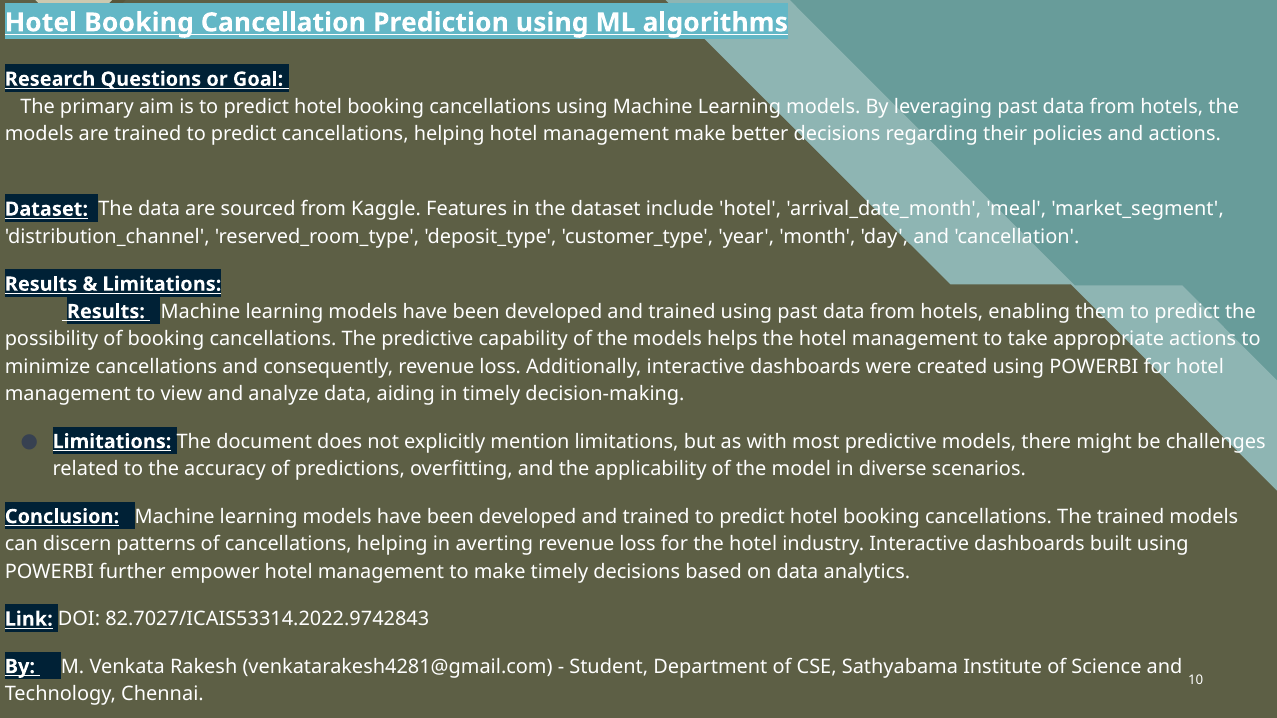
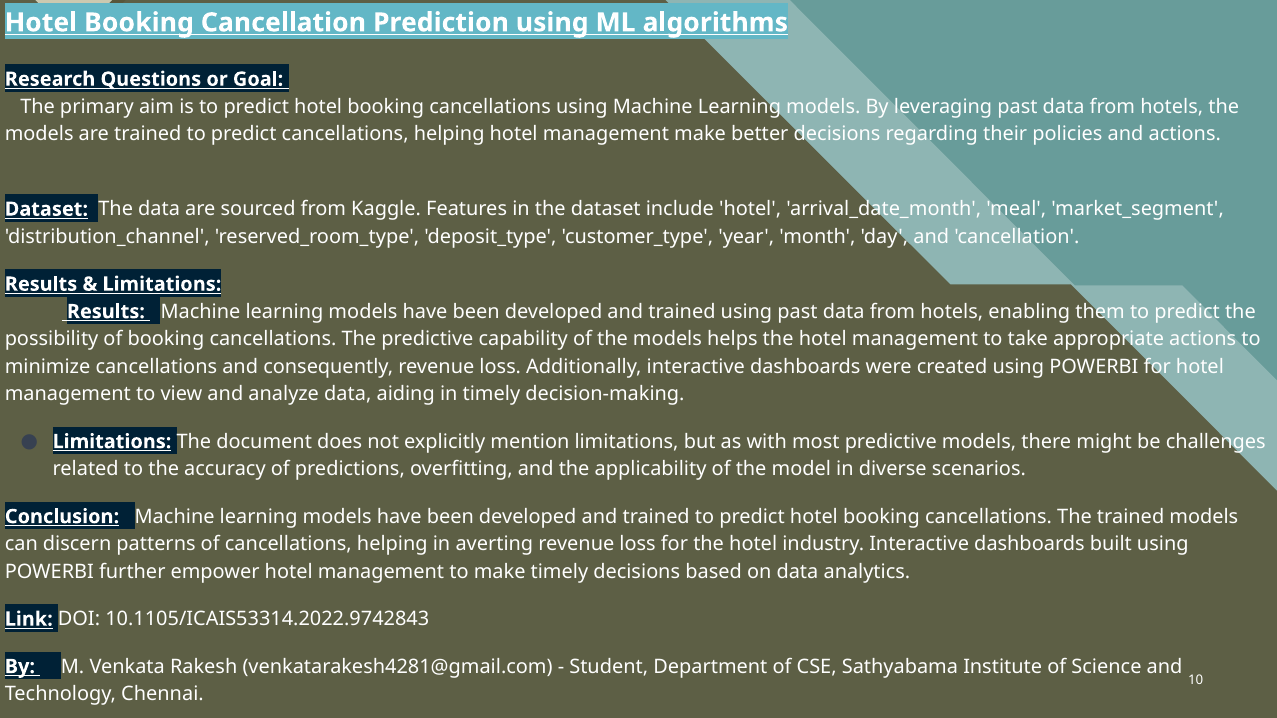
82.7027/ICAIS53314.2022.9742843: 82.7027/ICAIS53314.2022.9742843 -> 10.1105/ICAIS53314.2022.9742843
